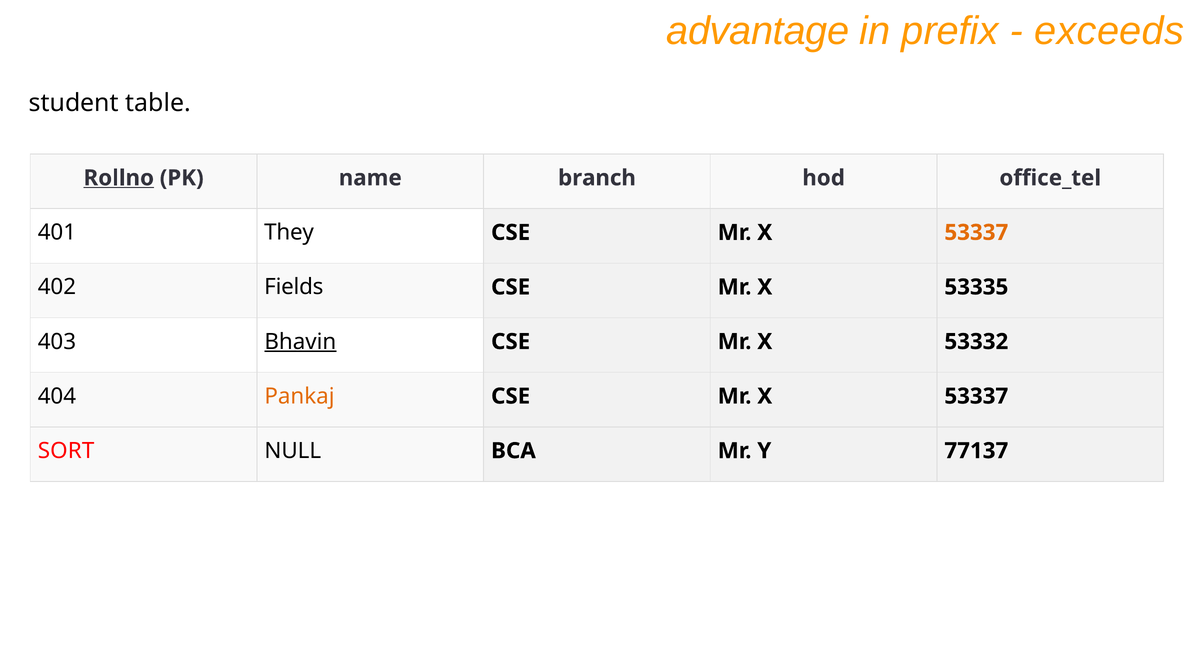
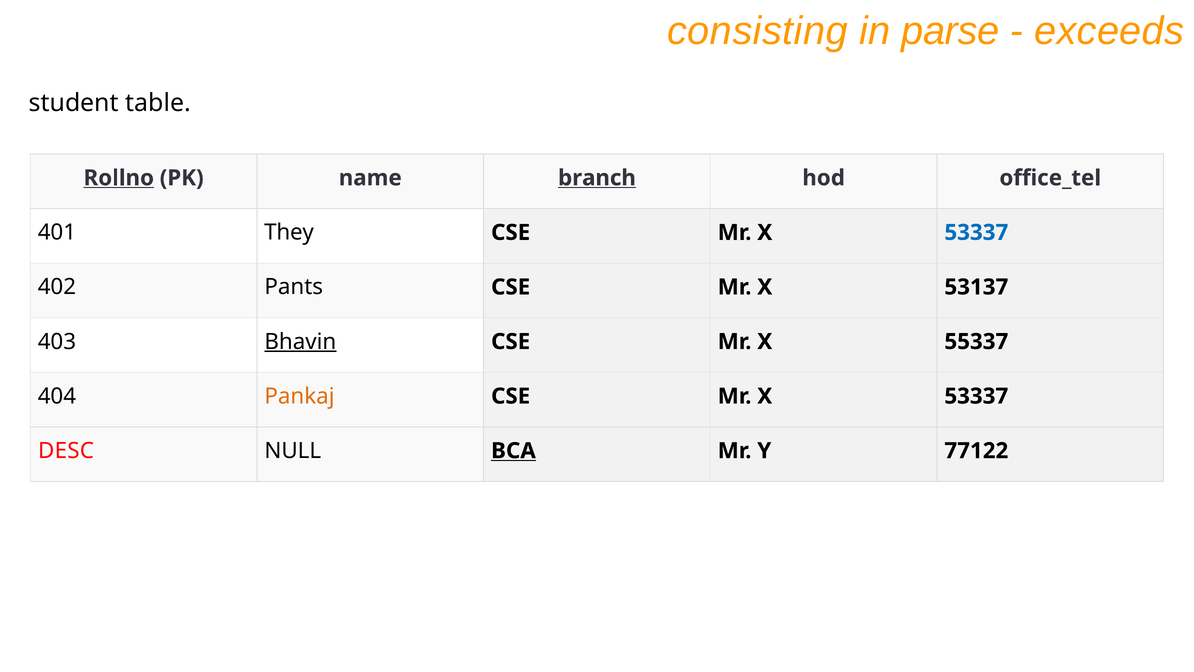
advantage: advantage -> consisting
prefix: prefix -> parse
branch underline: none -> present
53337 at (976, 232) colour: orange -> blue
Fields: Fields -> Pants
53335: 53335 -> 53137
53332: 53332 -> 55337
SORT: SORT -> DESC
BCA underline: none -> present
77137: 77137 -> 77122
